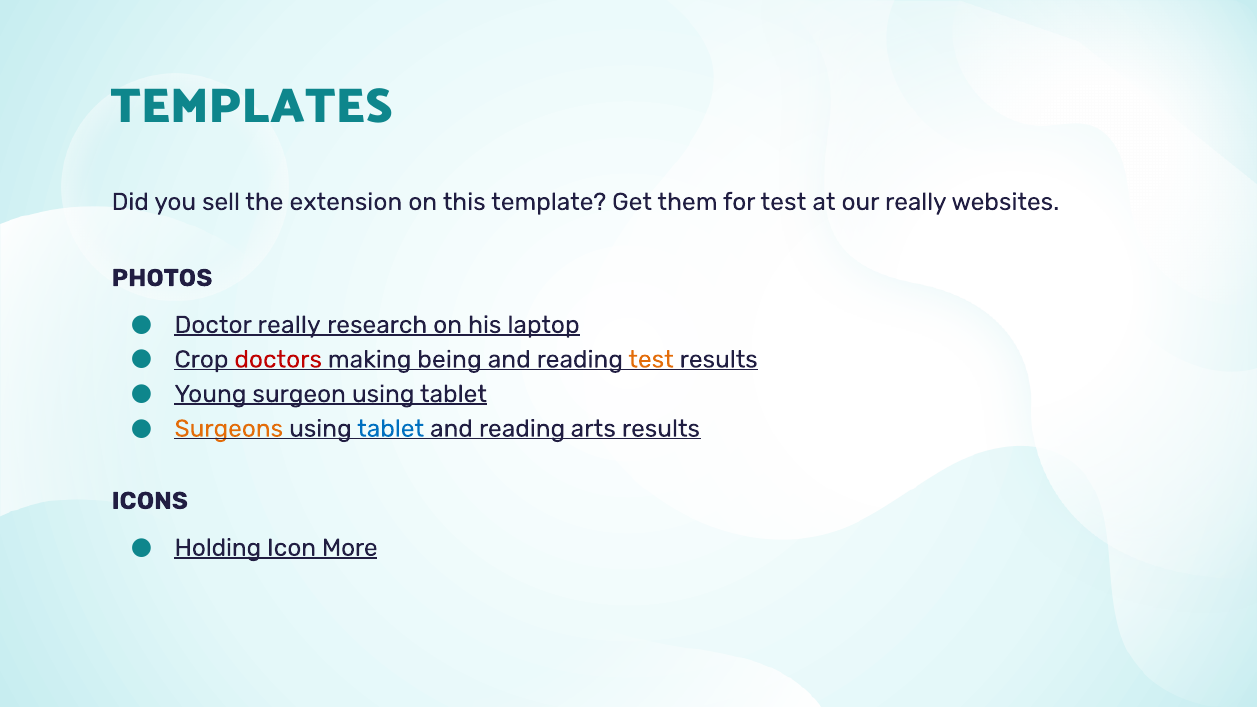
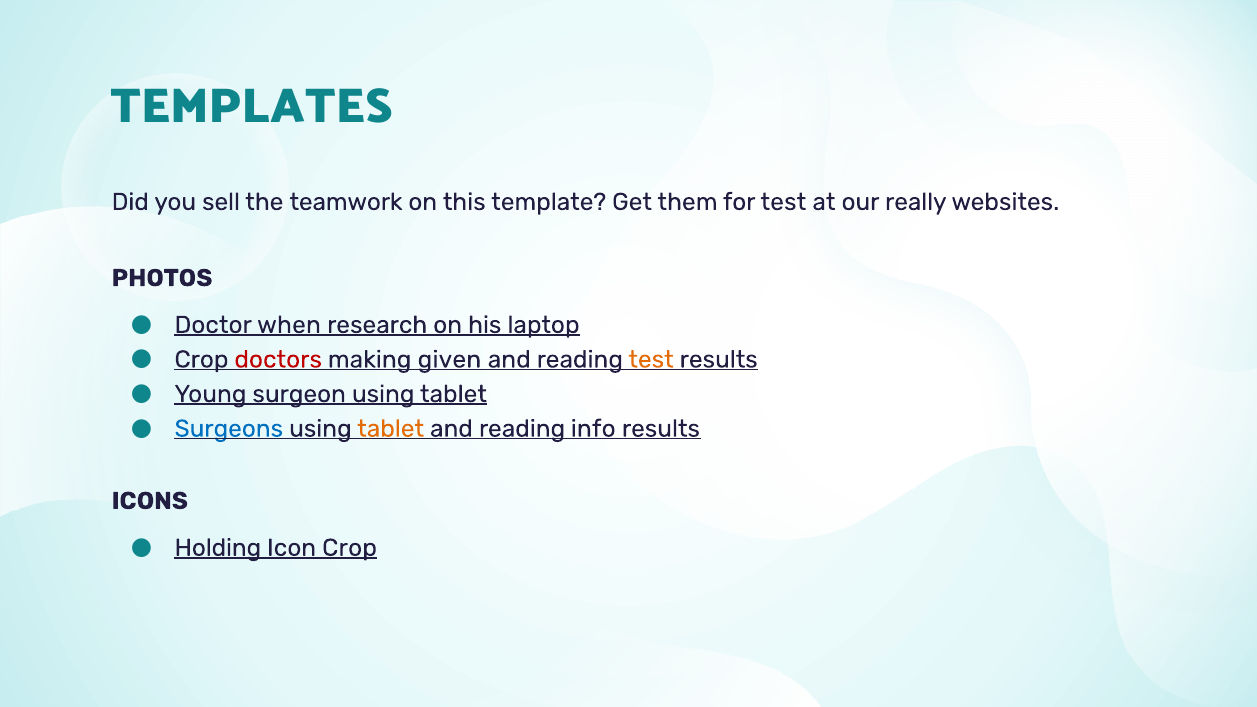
extension: extension -> teamwork
Doctor really: really -> when
being: being -> given
Surgeons colour: orange -> blue
tablet at (391, 429) colour: blue -> orange
arts: arts -> info
Icon More: More -> Crop
